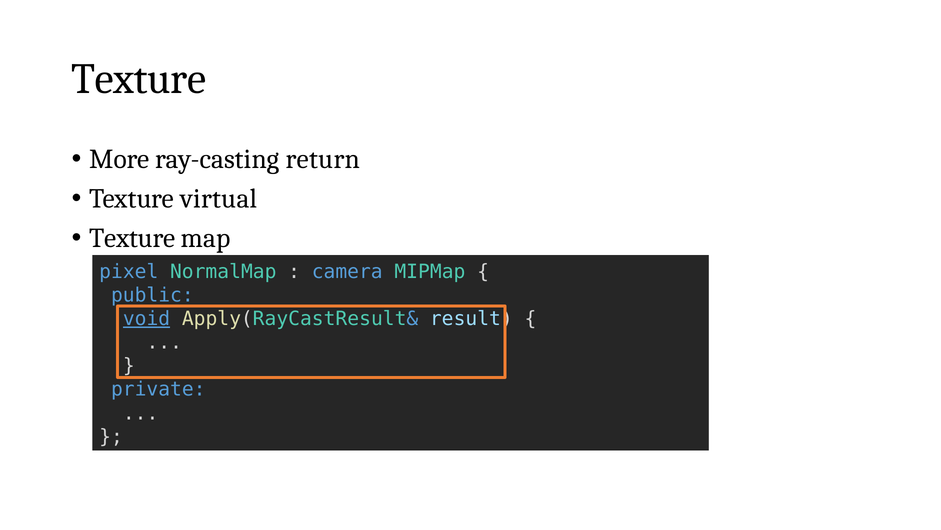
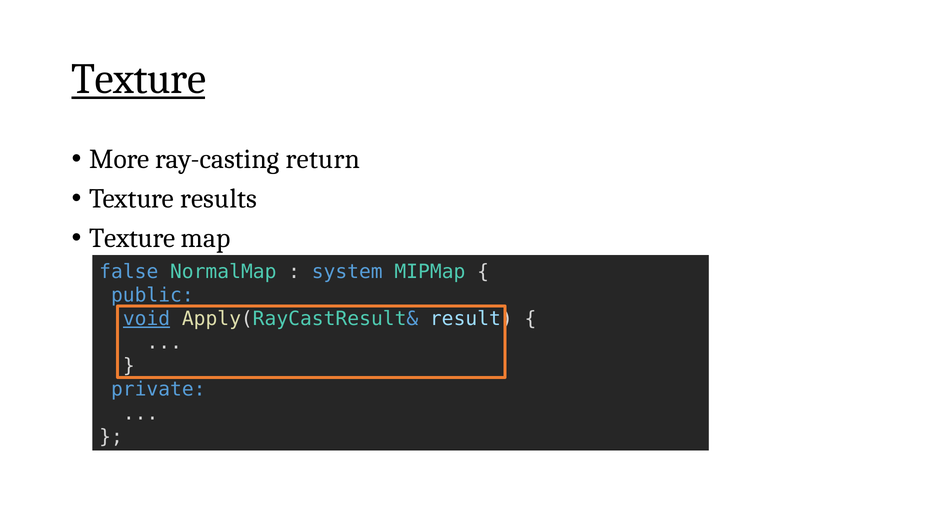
Texture at (139, 79) underline: none -> present
virtual: virtual -> results
pixel: pixel -> false
camera: camera -> system
